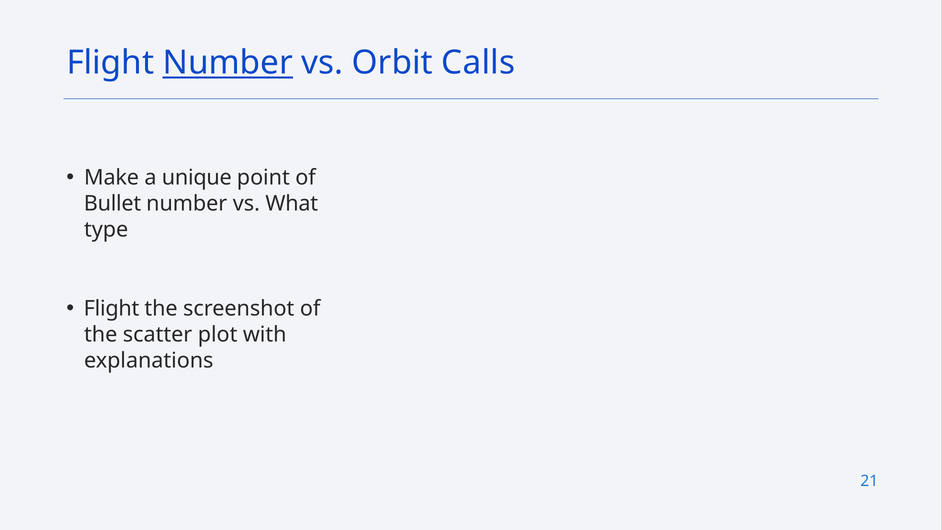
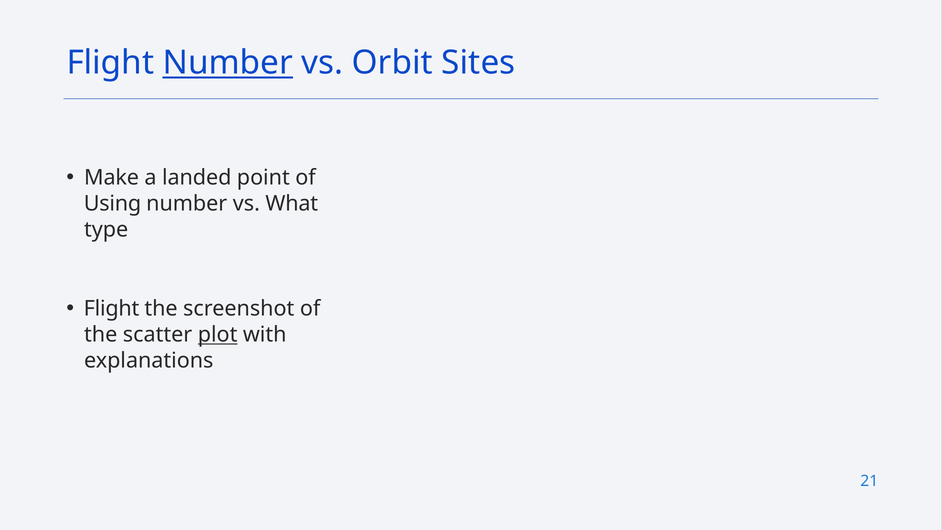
Calls: Calls -> Sites
unique: unique -> landed
Bullet: Bullet -> Using
plot underline: none -> present
